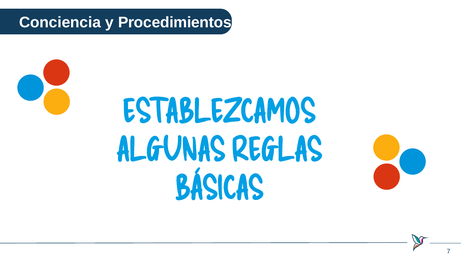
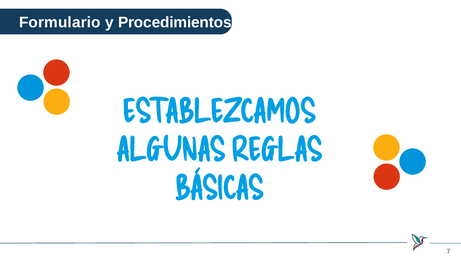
Conciencia: Conciencia -> Formulario
